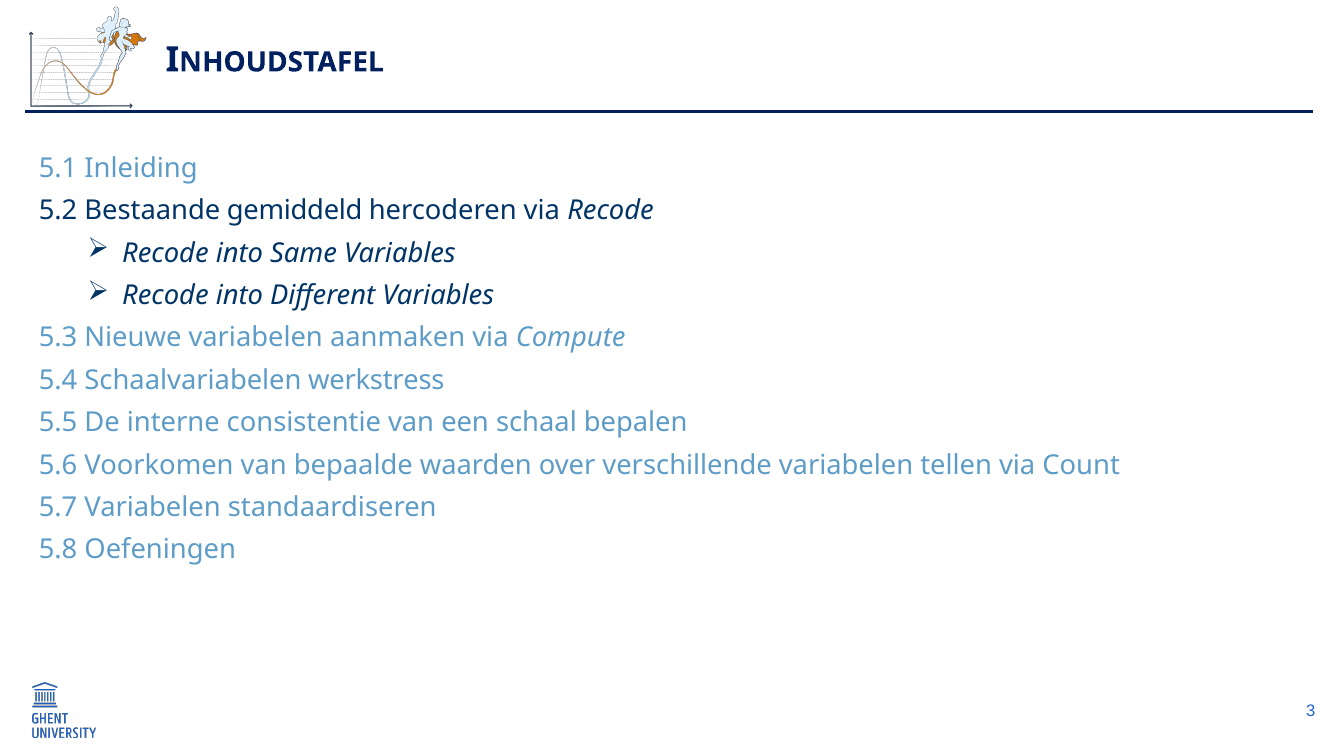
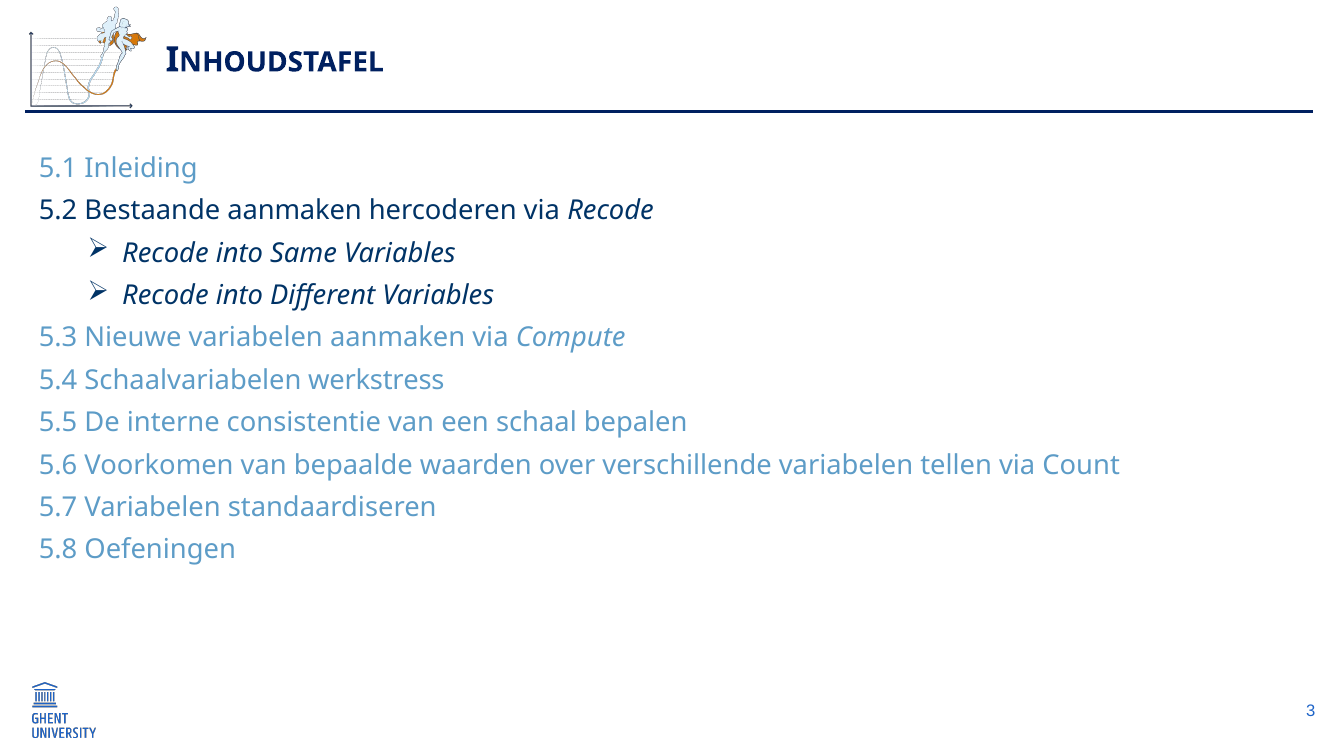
Bestaande gemiddeld: gemiddeld -> aanmaken
